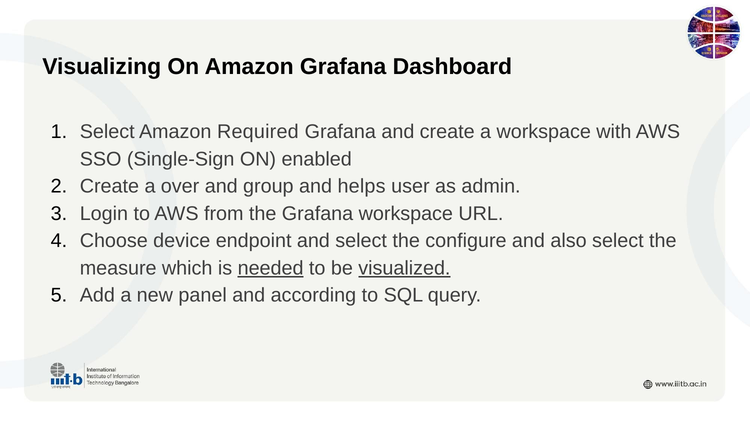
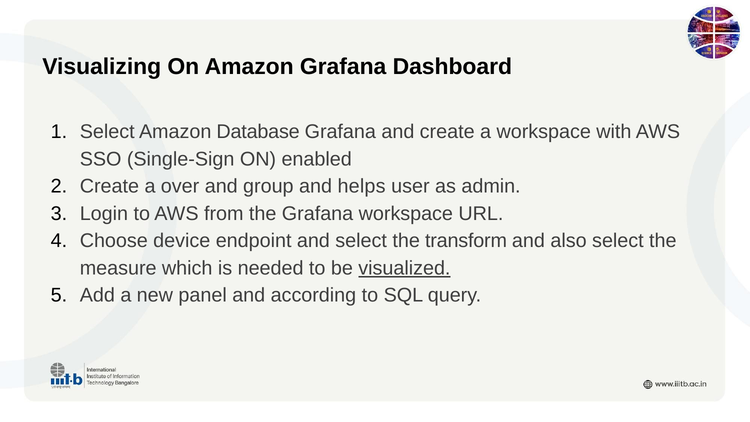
Required: Required -> Database
configure: configure -> transform
needed underline: present -> none
